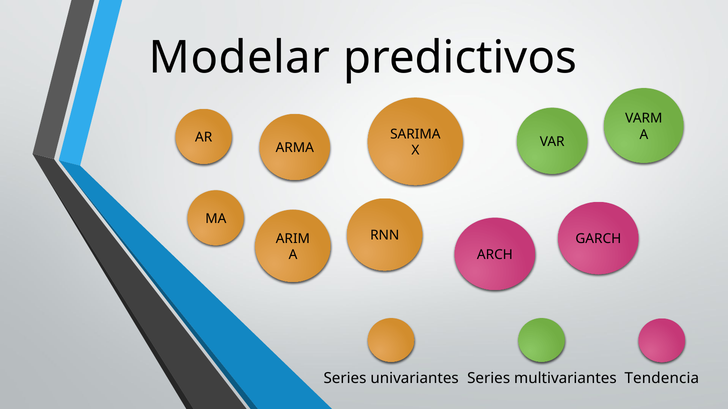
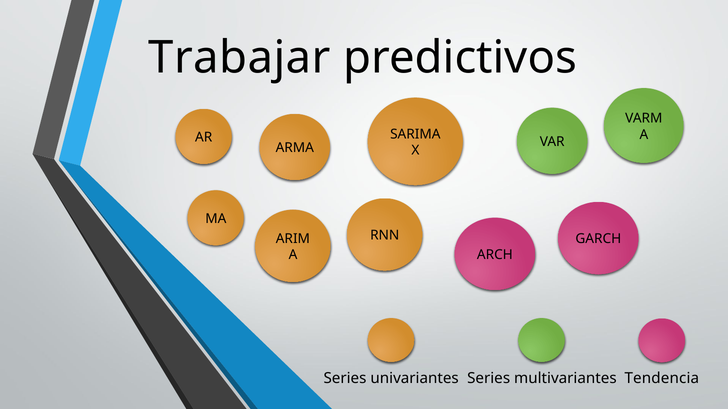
Modelar: Modelar -> Trabajar
